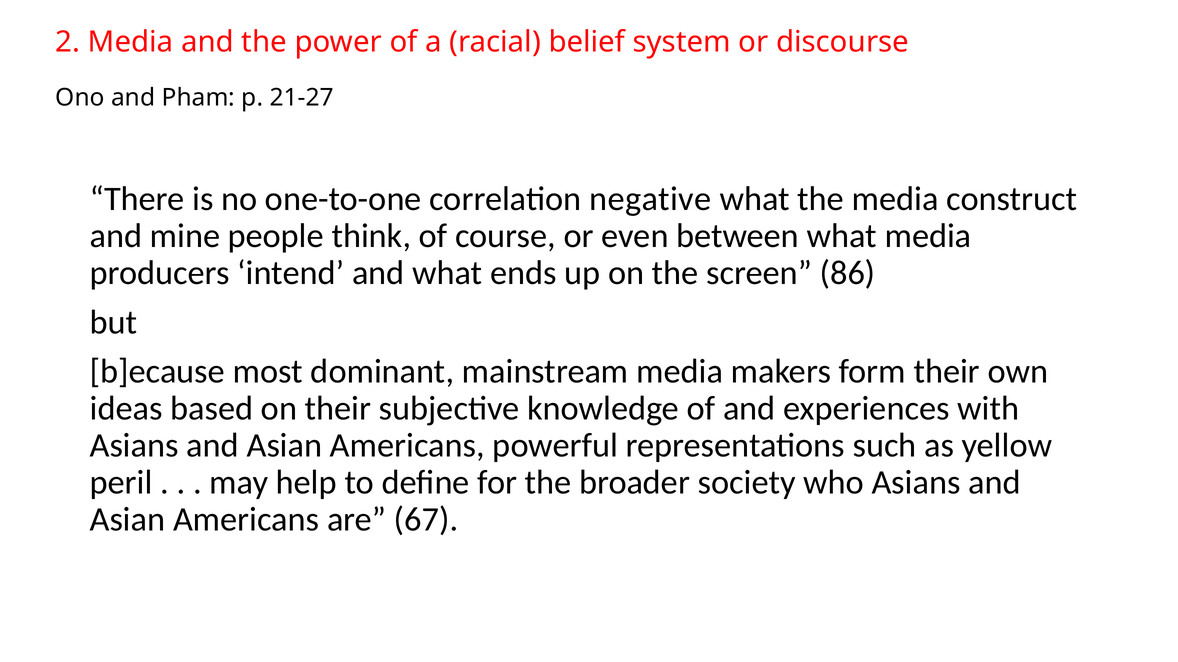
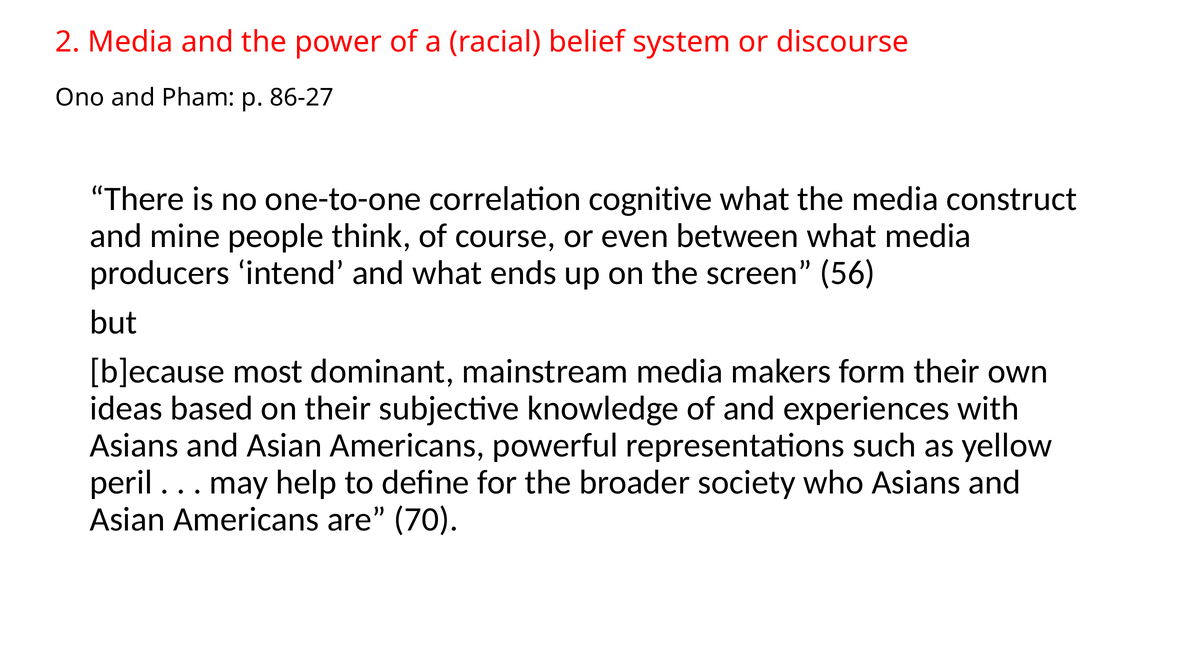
21-27: 21-27 -> 86-27
negative: negative -> cognitive
86: 86 -> 56
67: 67 -> 70
